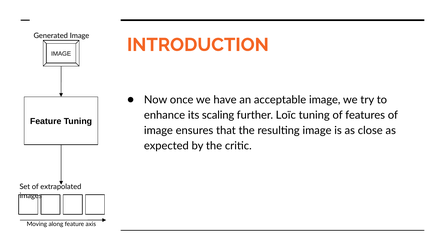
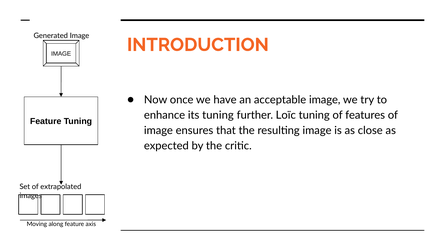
its scaling: scaling -> tuning
